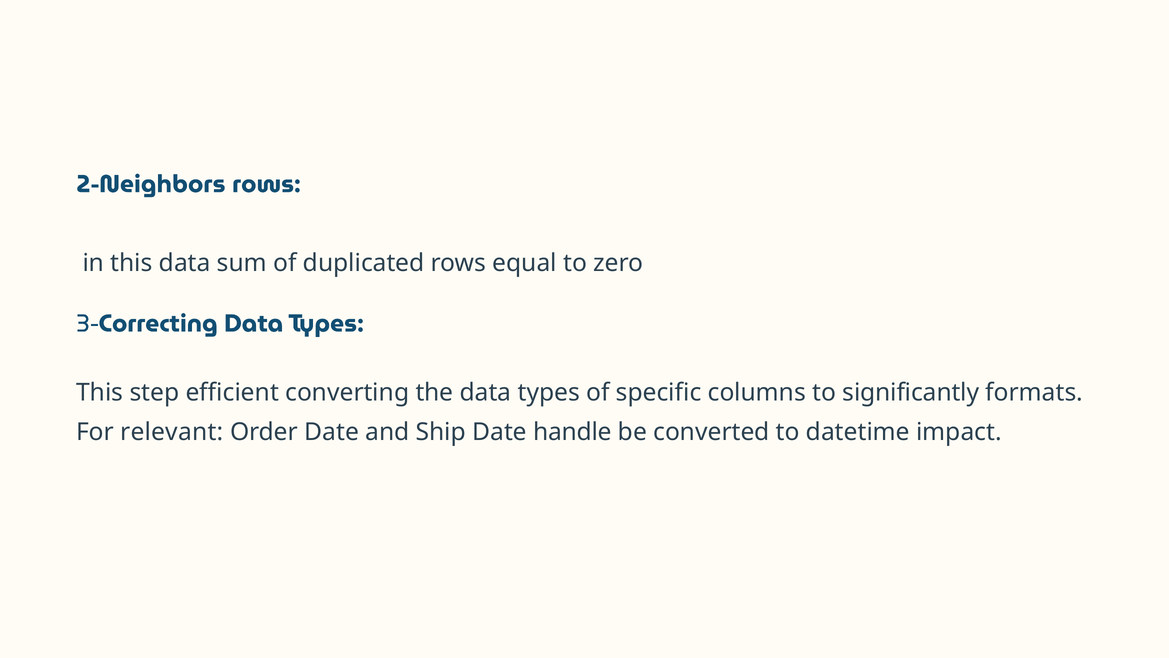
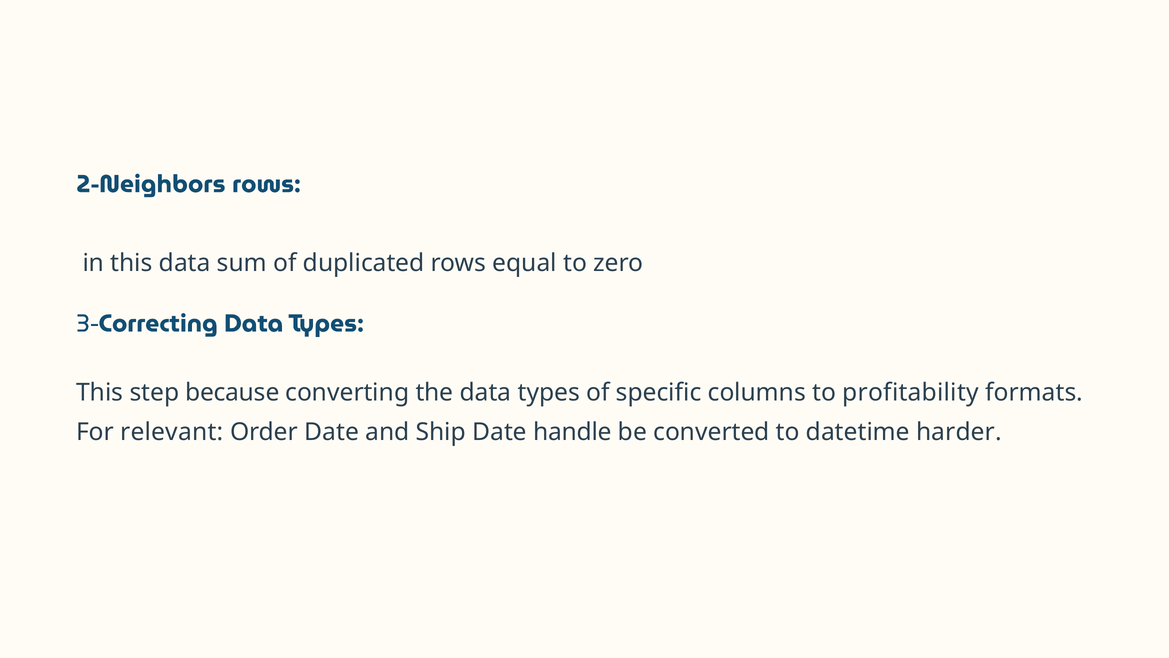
efficient: efficient -> because
significantly: significantly -> profitability
impact: impact -> harder
